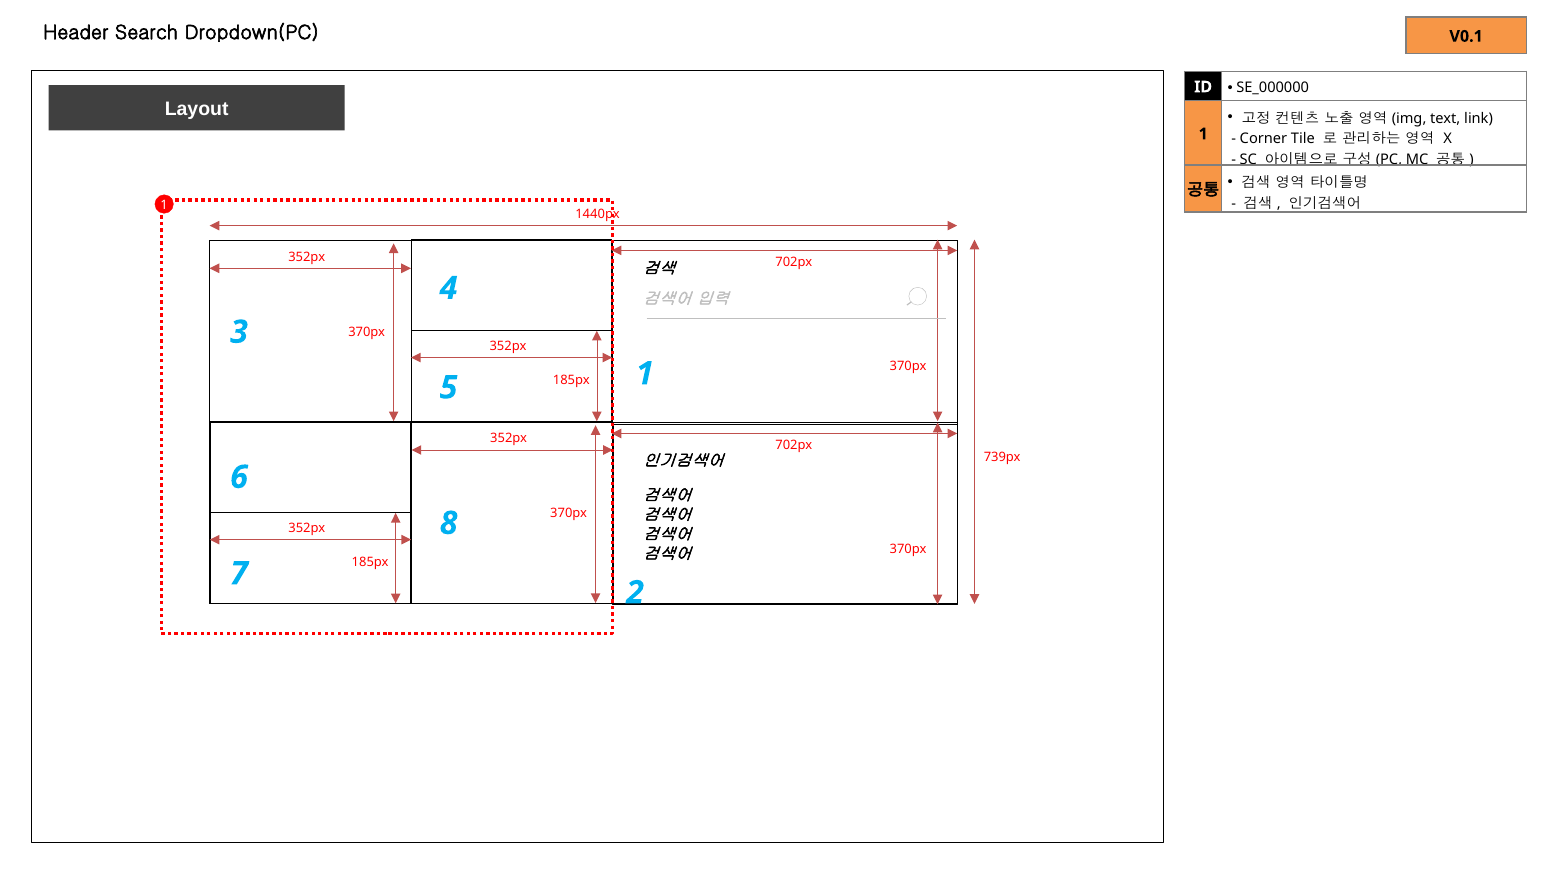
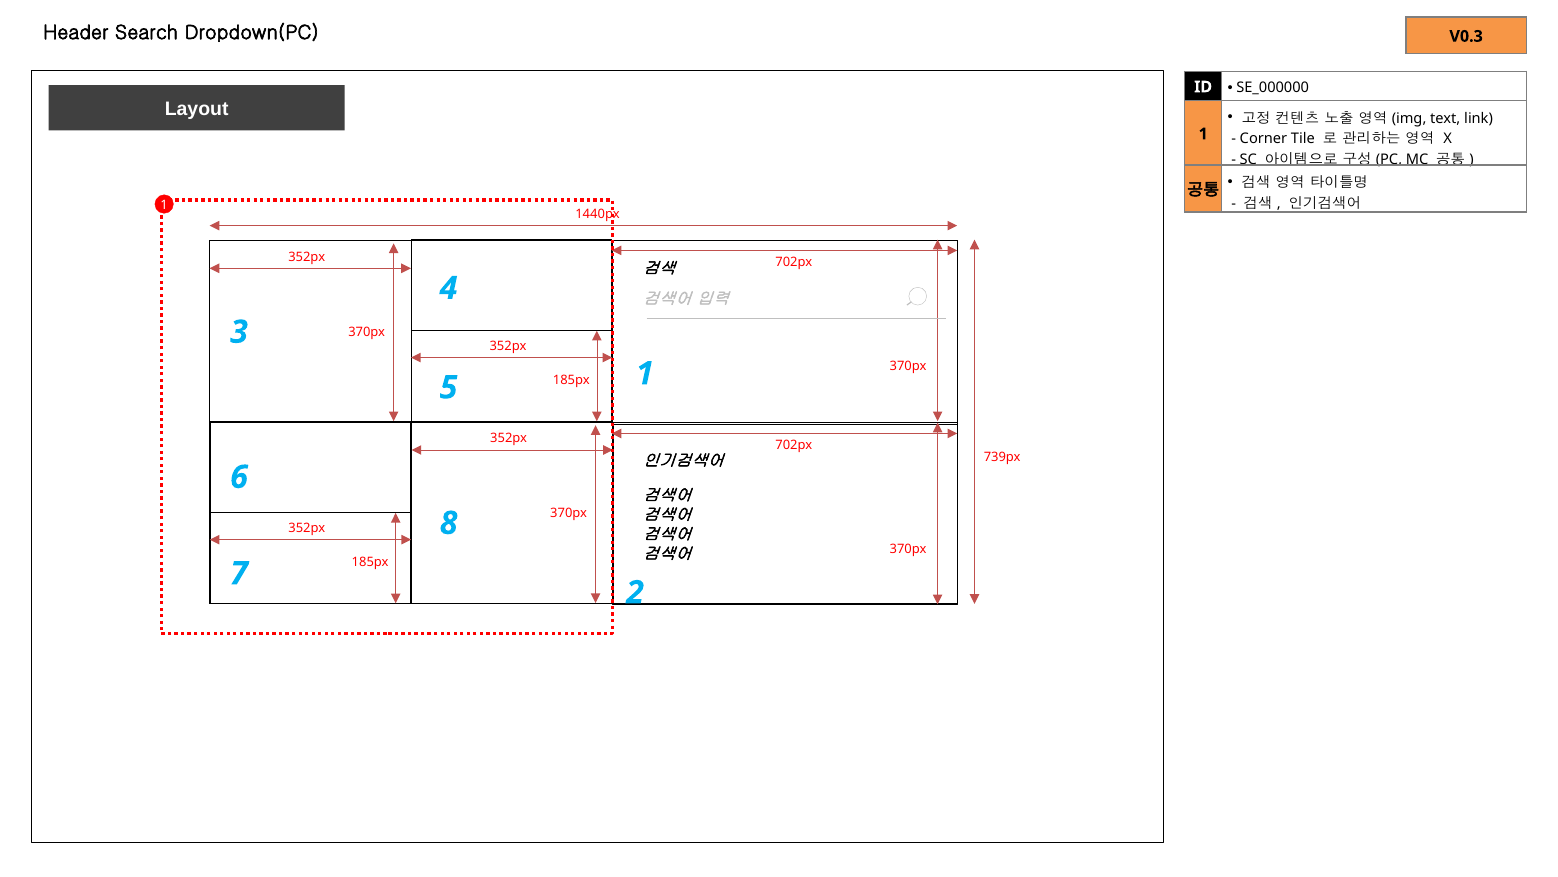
V0.1: V0.1 -> V0.3
